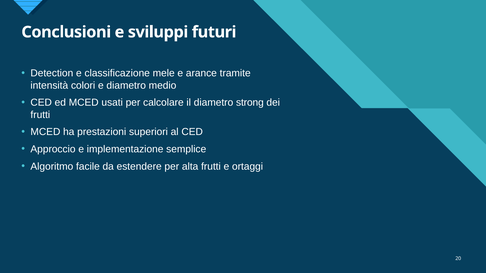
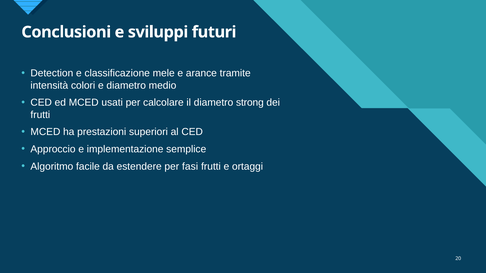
alta: alta -> fasi
